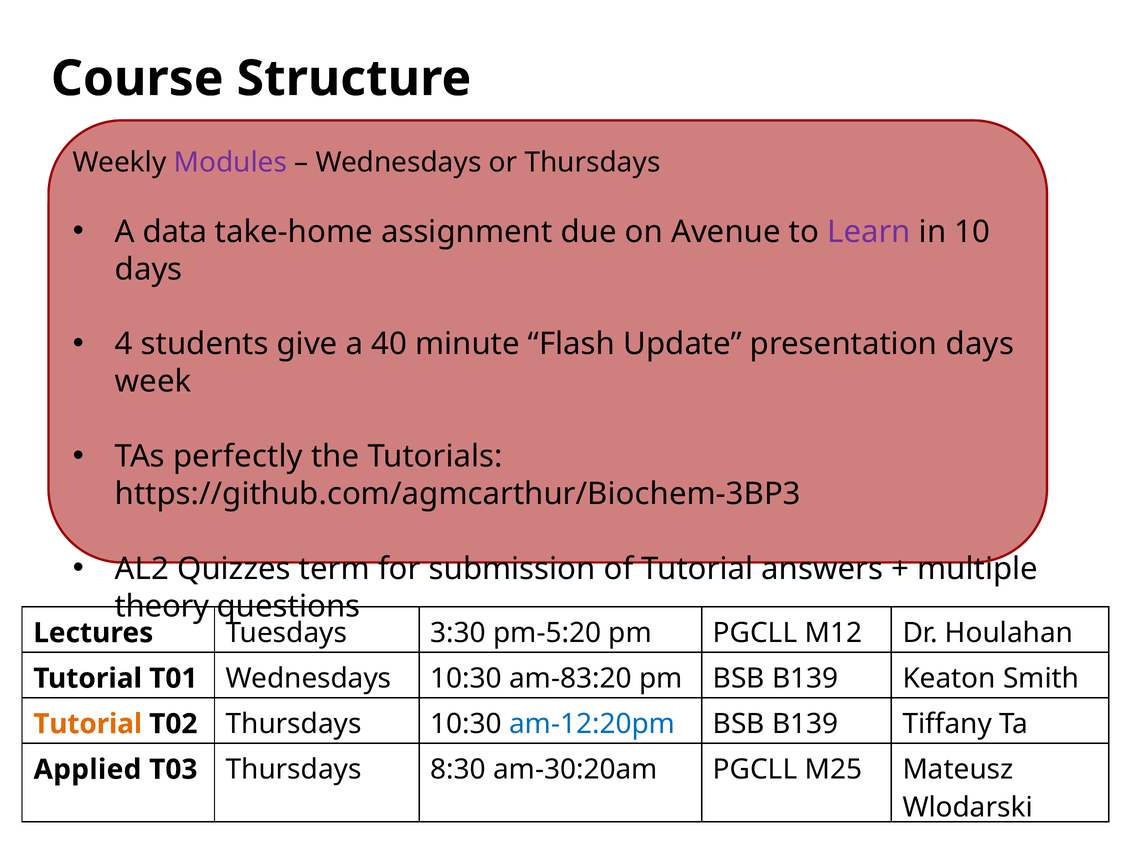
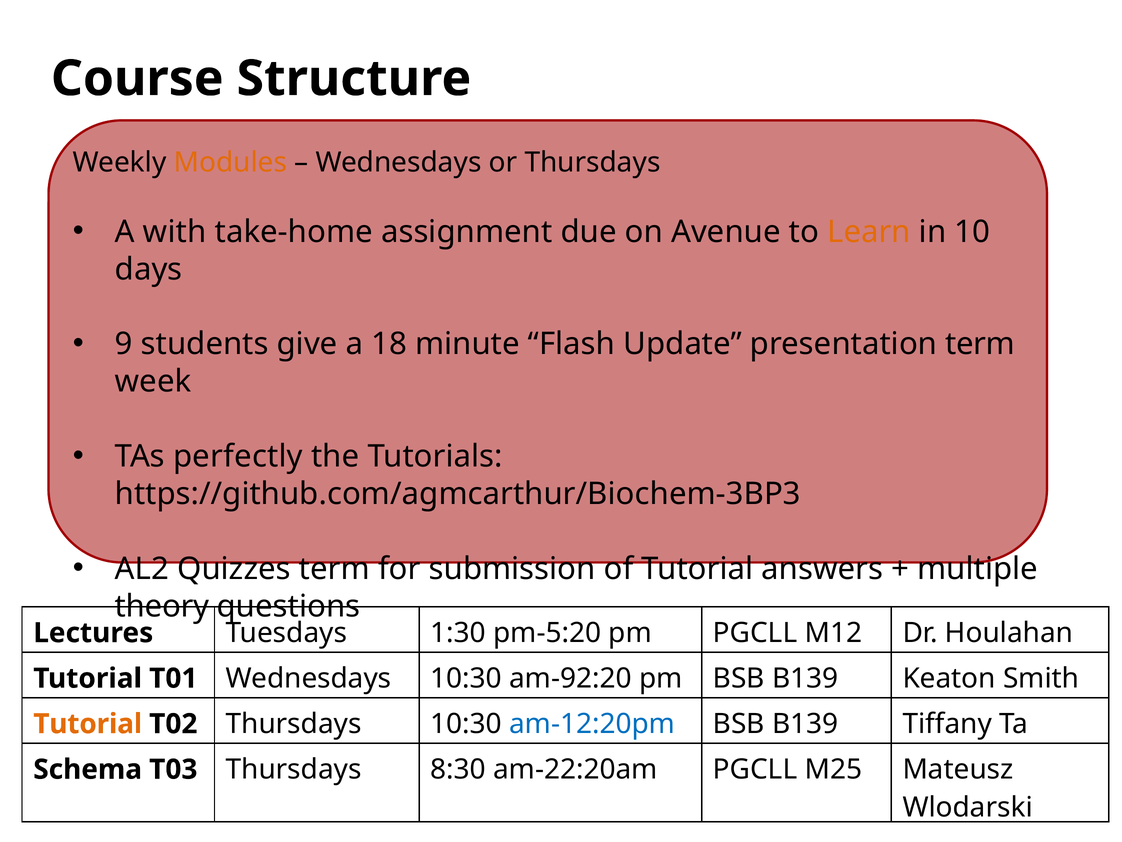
Modules colour: purple -> orange
data: data -> with
Learn colour: purple -> orange
4: 4 -> 9
40: 40 -> 18
presentation days: days -> term
3:30: 3:30 -> 1:30
am-83:20: am-83:20 -> am-92:20
Applied: Applied -> Schema
am-30:20am: am-30:20am -> am-22:20am
